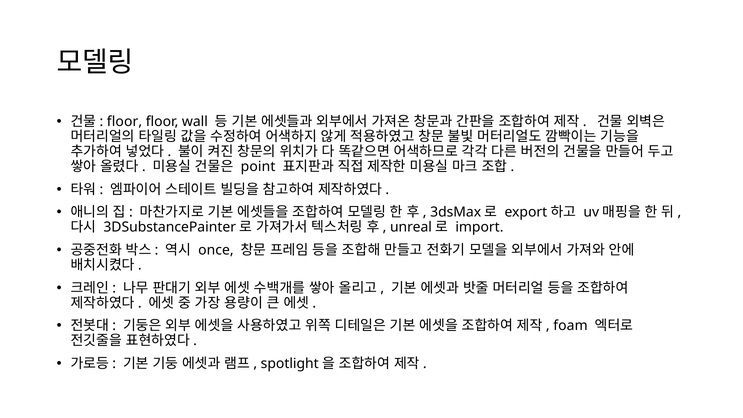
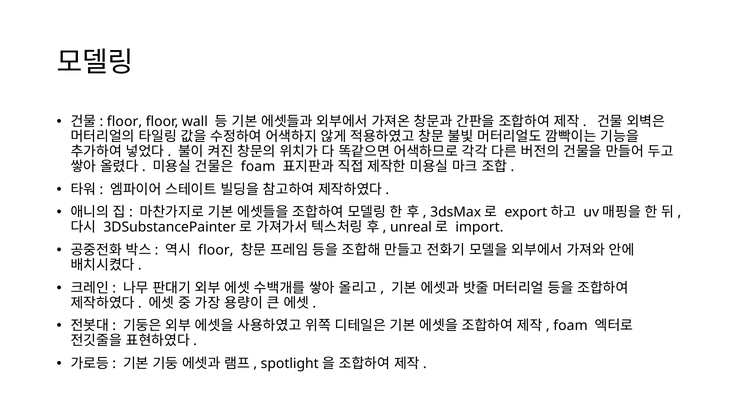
point at (258, 167): point -> foam
once at (216, 250): once -> floor
